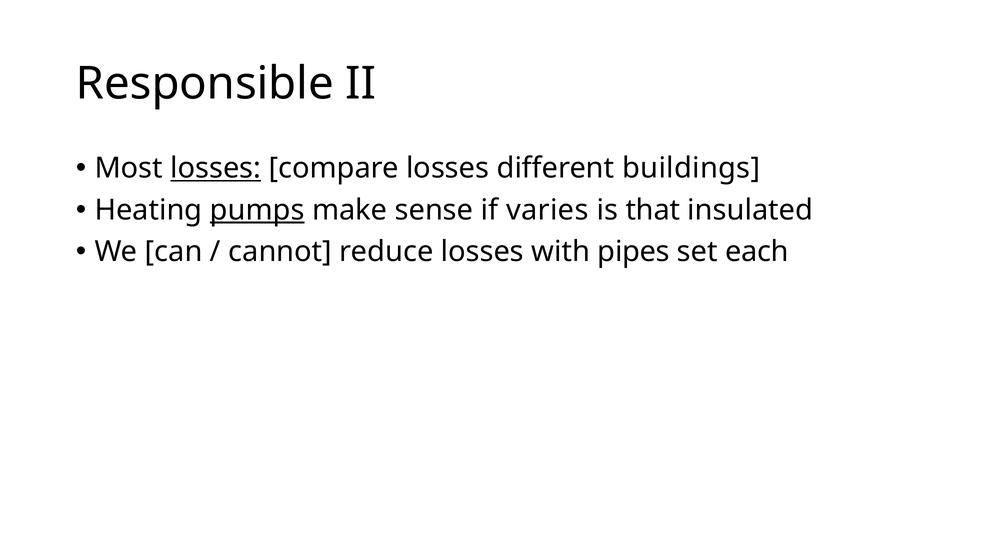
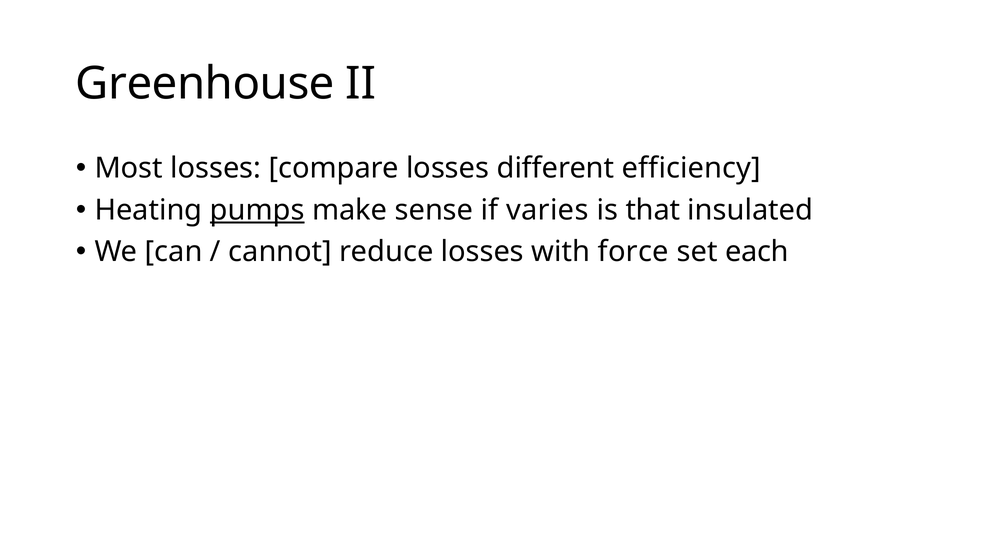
Responsible: Responsible -> Greenhouse
losses at (216, 168) underline: present -> none
buildings: buildings -> efficiency
pipes: pipes -> force
